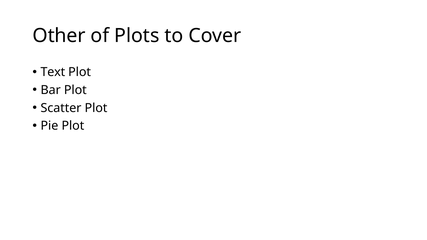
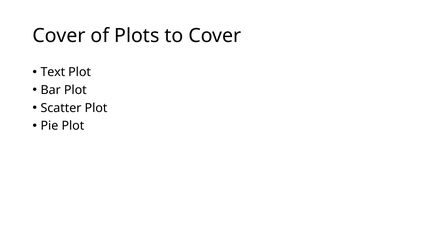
Other at (59, 36): Other -> Cover
